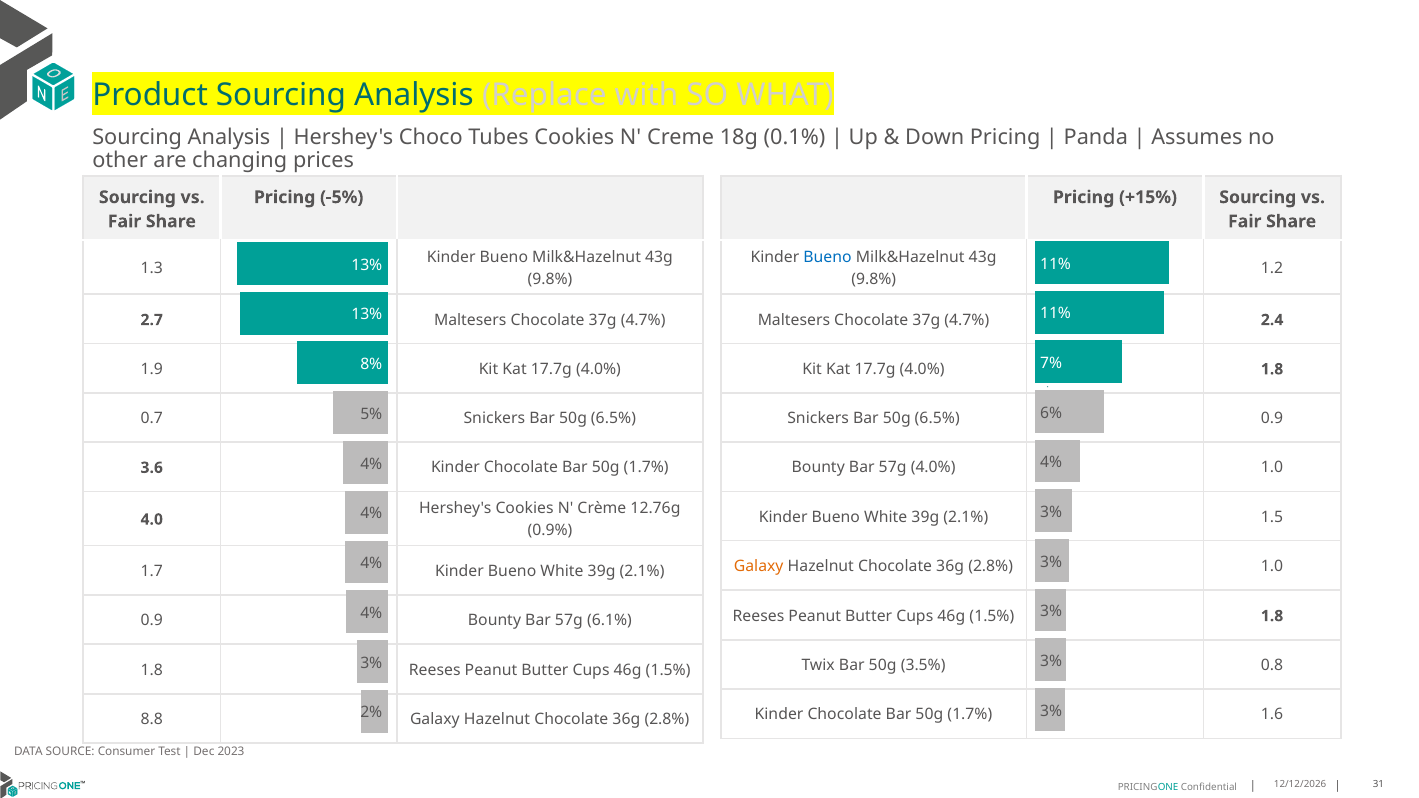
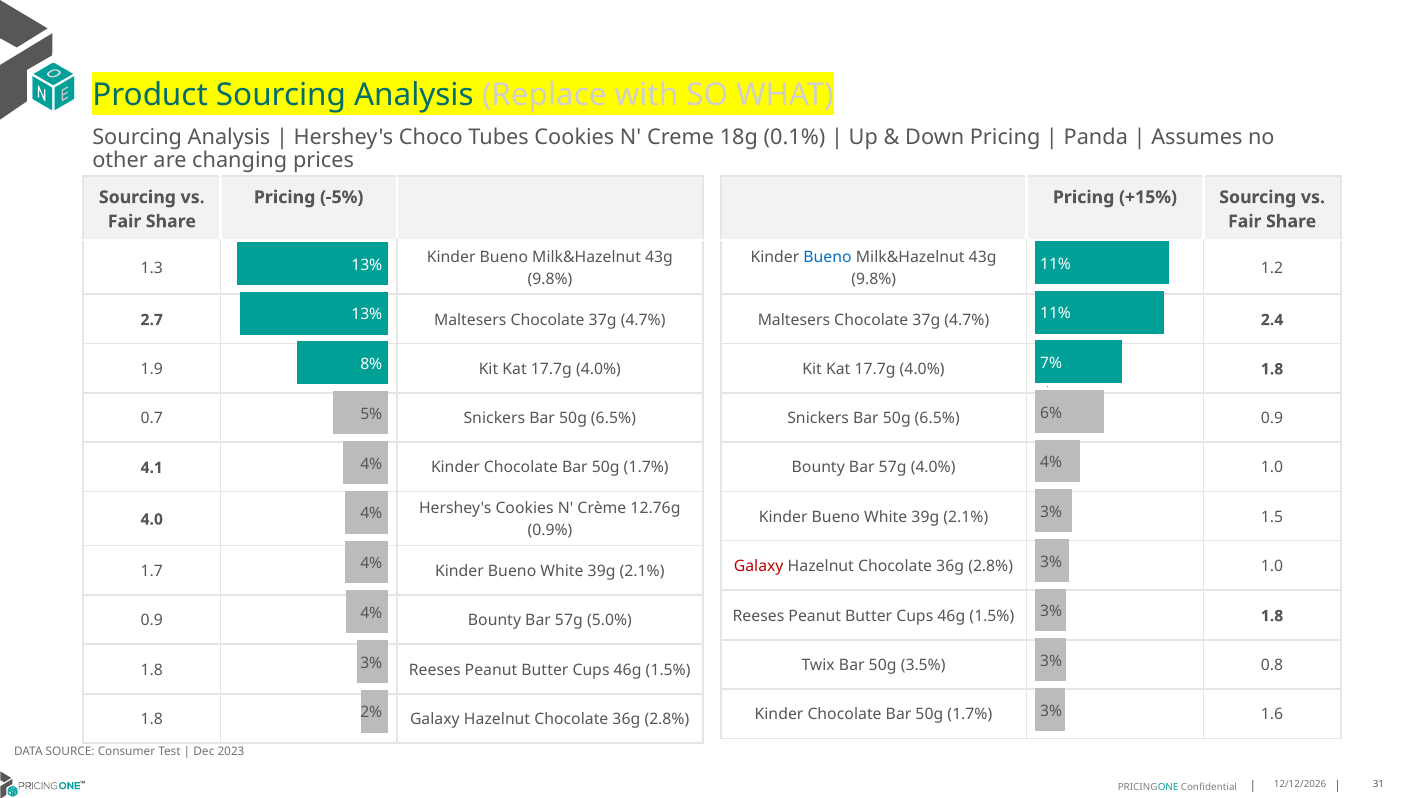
3.6: 3.6 -> 4.1
Galaxy at (759, 567) colour: orange -> red
6.1%: 6.1% -> 5.0%
8.8 at (152, 720): 8.8 -> 1.8
